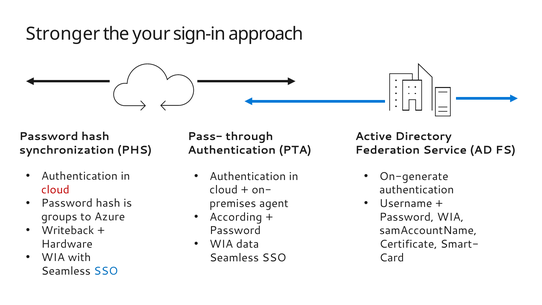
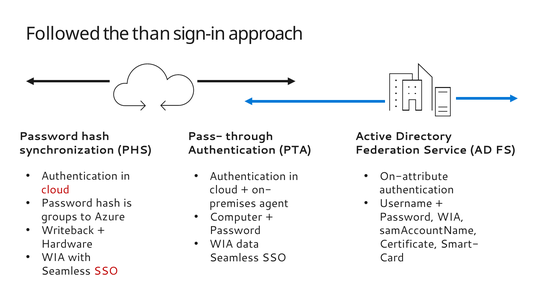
Stronger: Stronger -> Followed
your: your -> than
On-generate: On-generate -> On-attribute
According: According -> Computer
SSO at (106, 271) colour: blue -> red
